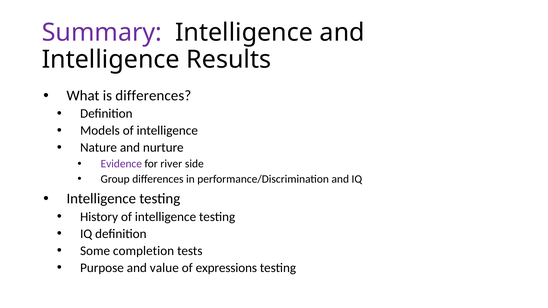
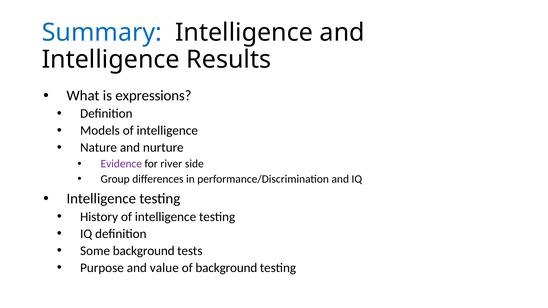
Summary colour: purple -> blue
is differences: differences -> expressions
Some completion: completion -> background
of expressions: expressions -> background
